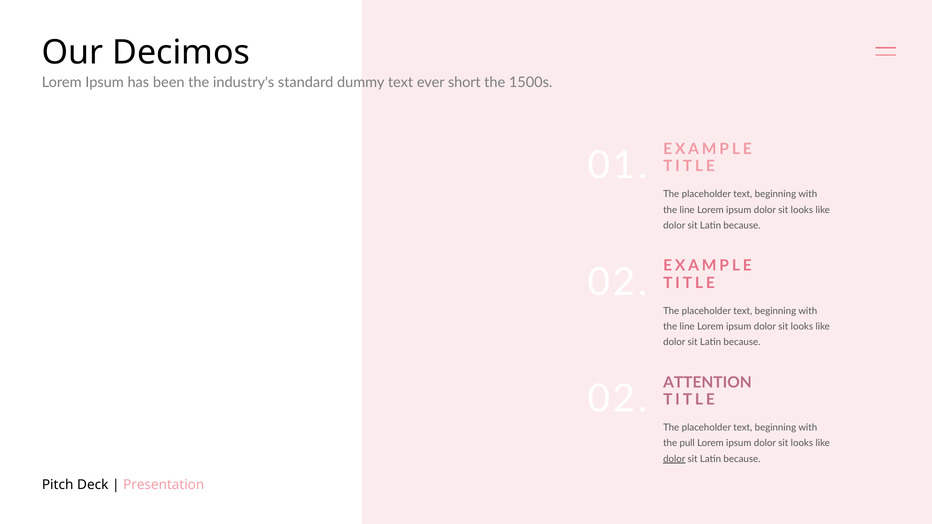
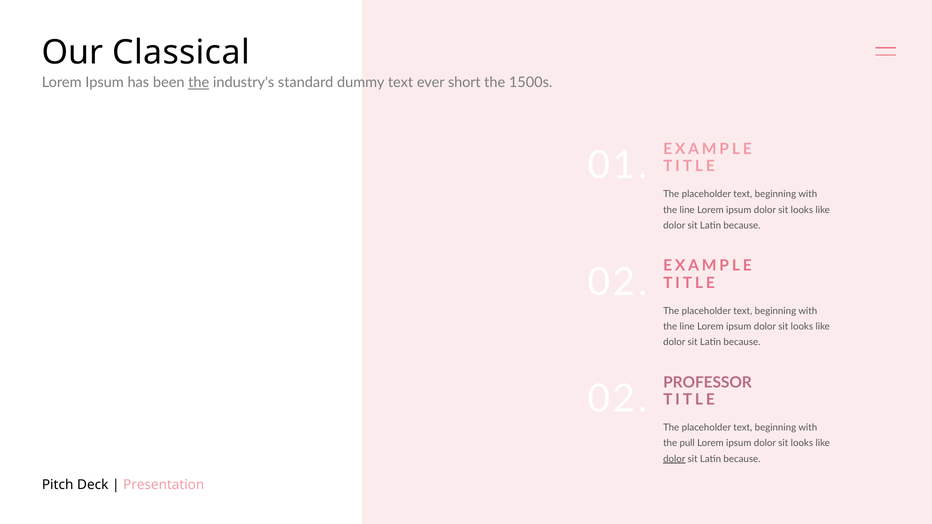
Decimos: Decimos -> Classical
the at (199, 83) underline: none -> present
ATTENTION: ATTENTION -> PROFESSOR
